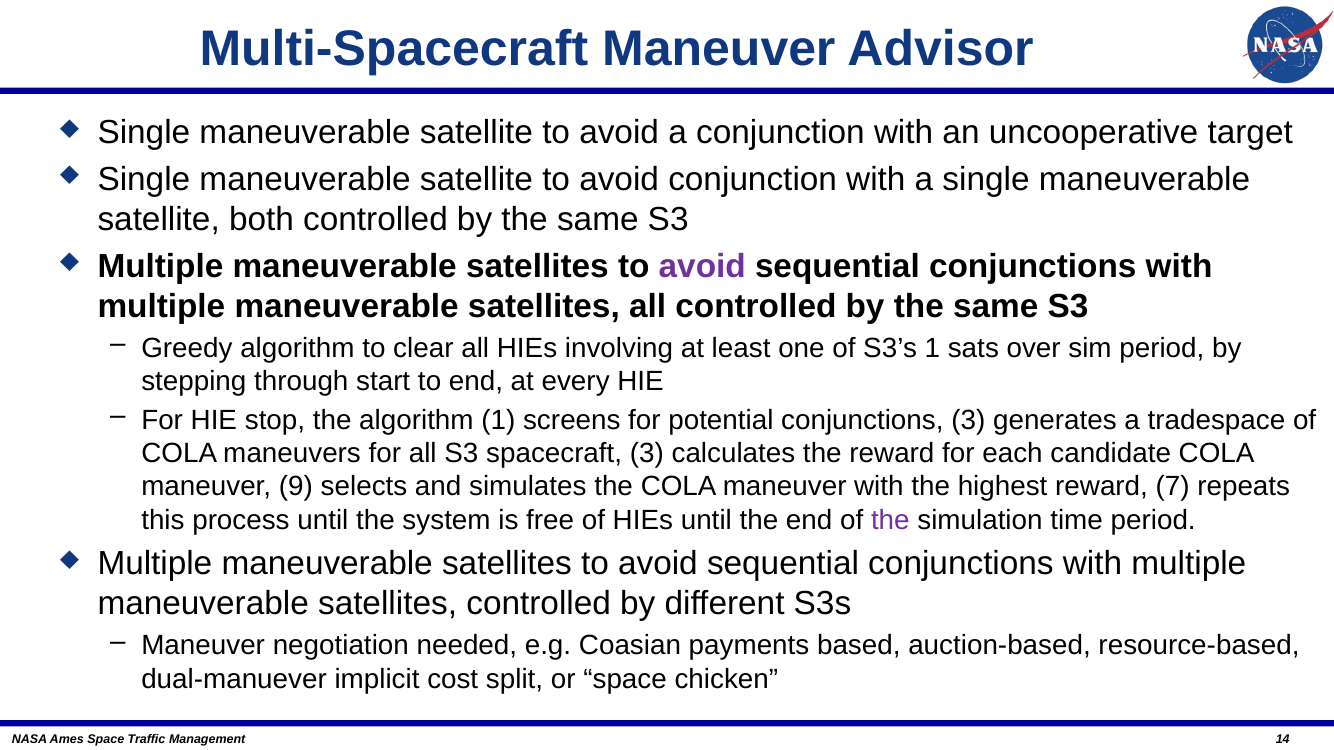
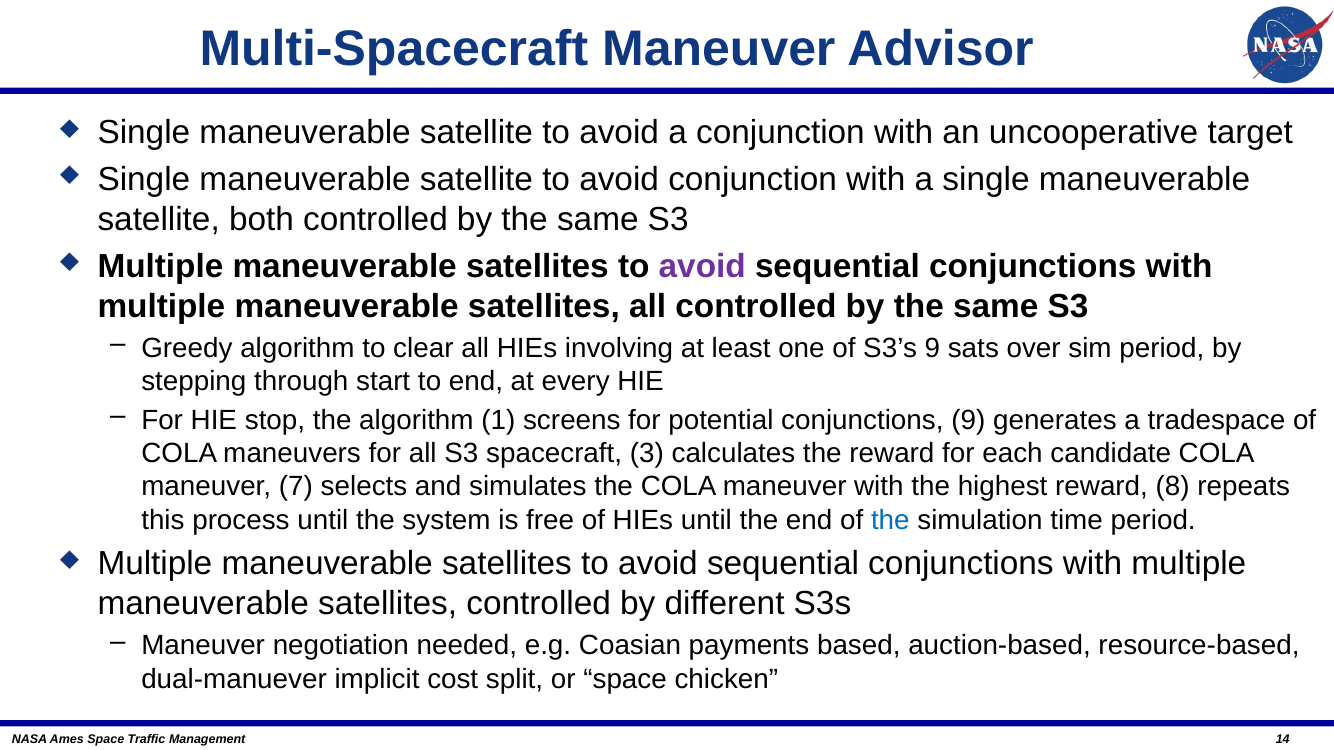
S3’s 1: 1 -> 9
conjunctions 3: 3 -> 9
9: 9 -> 7
7: 7 -> 8
the at (890, 520) colour: purple -> blue
